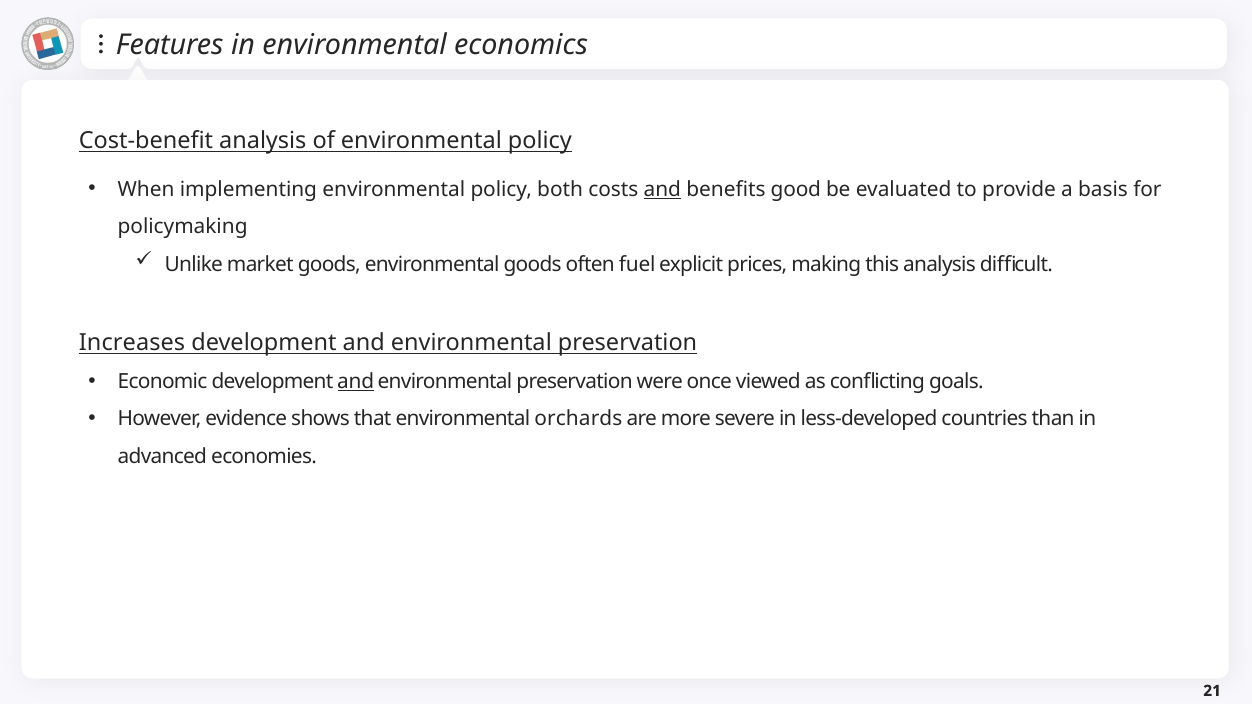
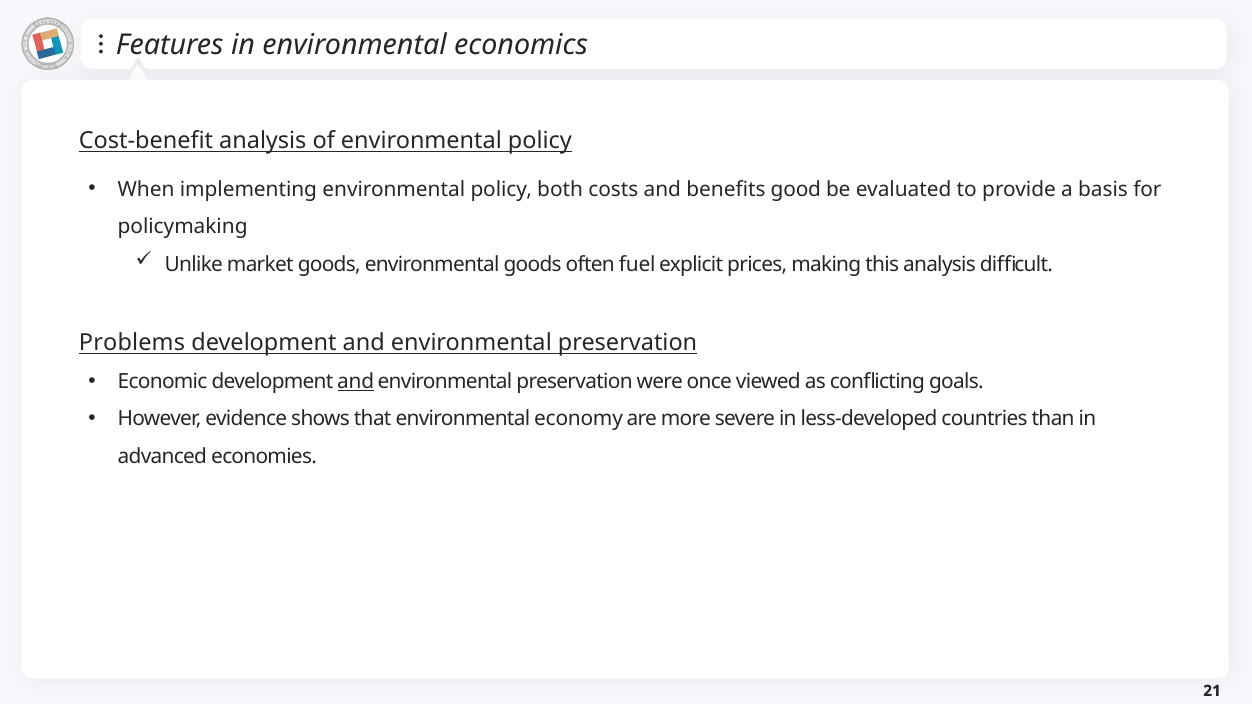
and at (662, 189) underline: present -> none
Increases: Increases -> Problems
orchards: orchards -> economy
